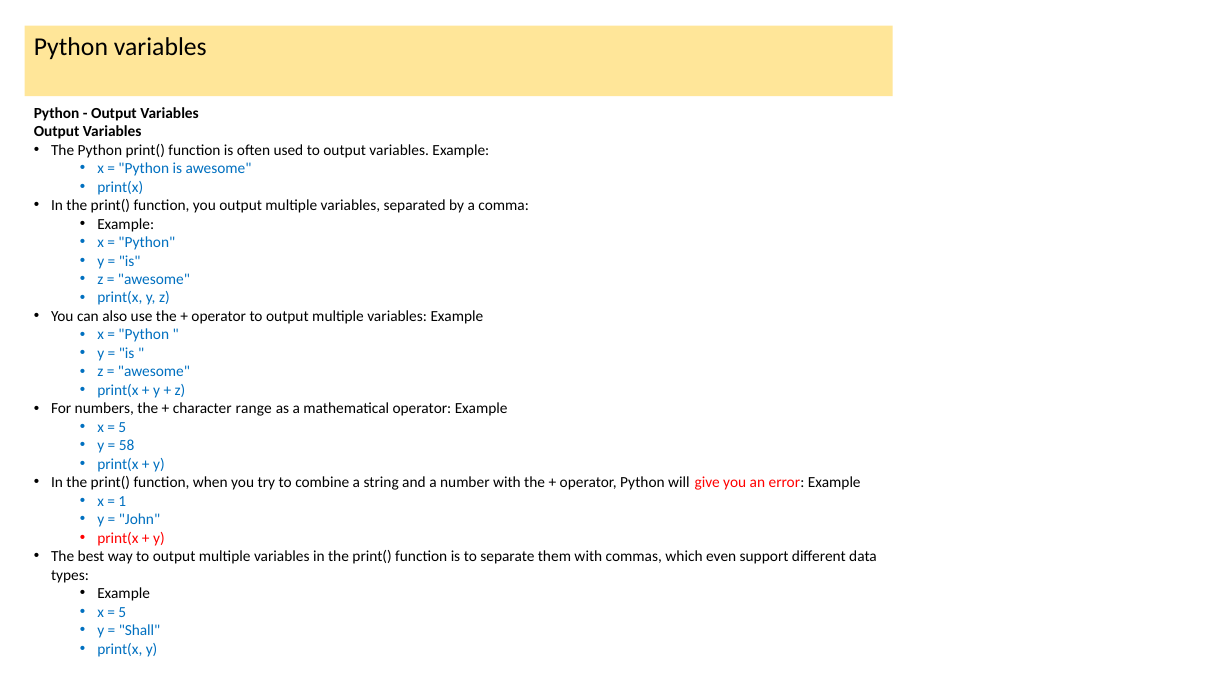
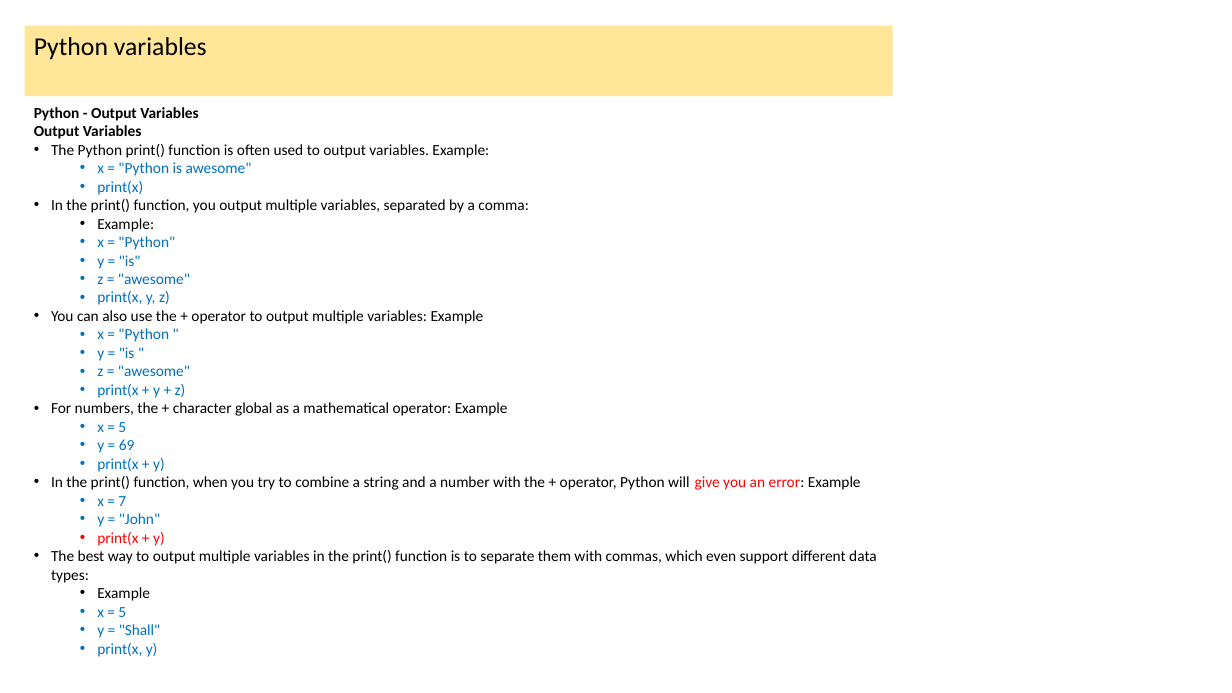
range: range -> global
58: 58 -> 69
1: 1 -> 7
